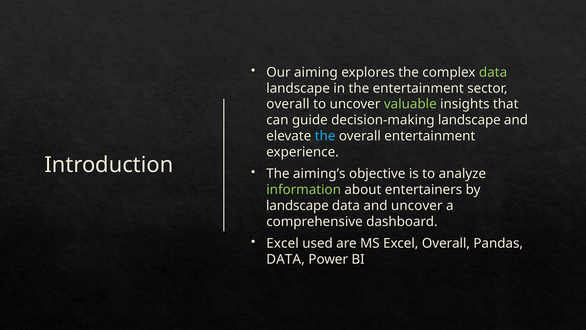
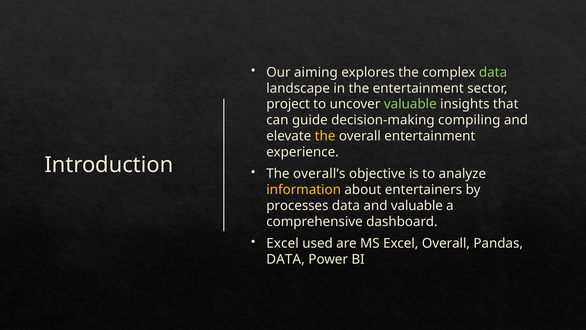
overall at (288, 104): overall -> project
decision-making landscape: landscape -> compiling
the at (325, 136) colour: light blue -> yellow
aiming’s: aiming’s -> overall’s
information colour: light green -> yellow
landscape at (297, 205): landscape -> processes
and uncover: uncover -> valuable
